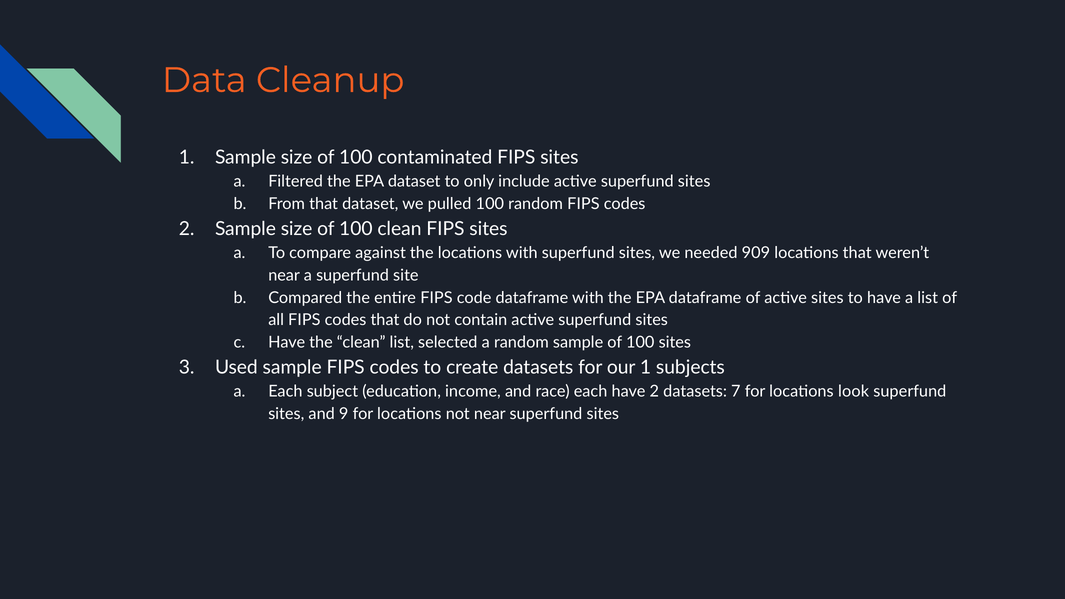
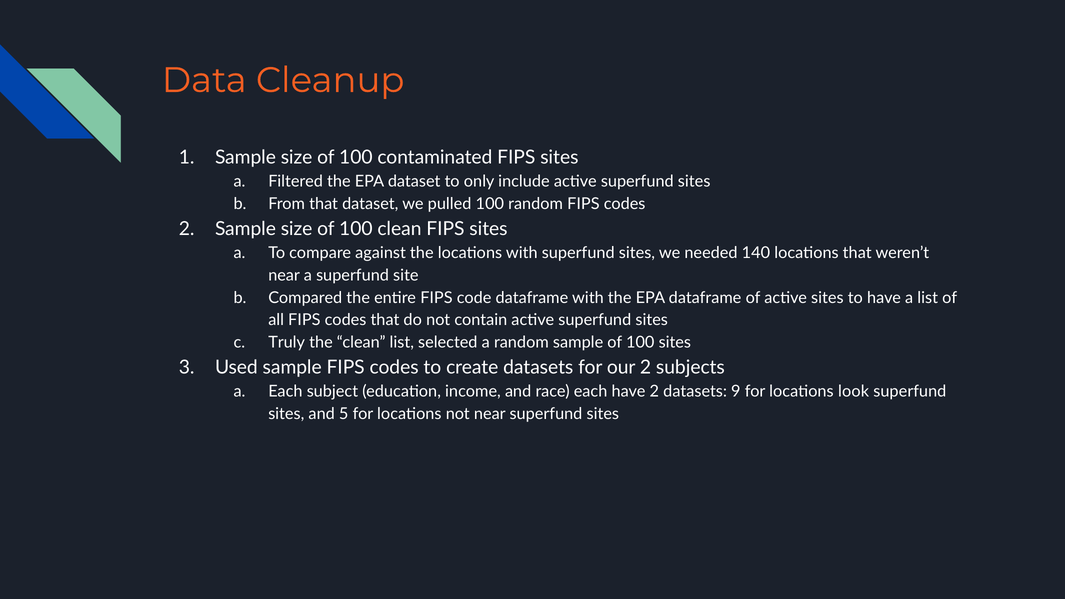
909: 909 -> 140
Have at (287, 343): Have -> Truly
our 1: 1 -> 2
7: 7 -> 9
9: 9 -> 5
